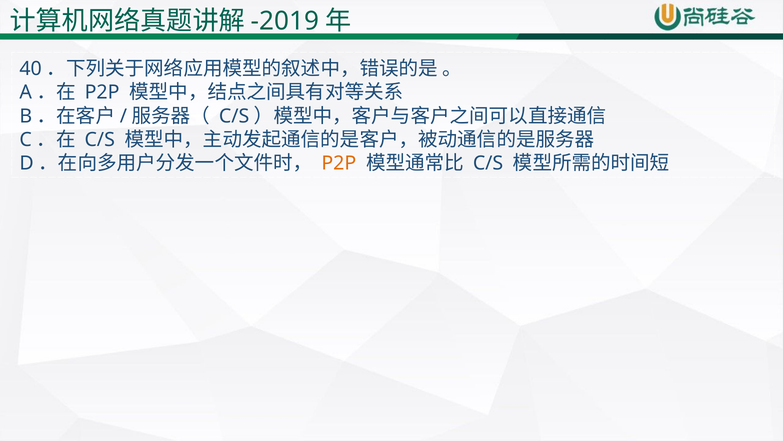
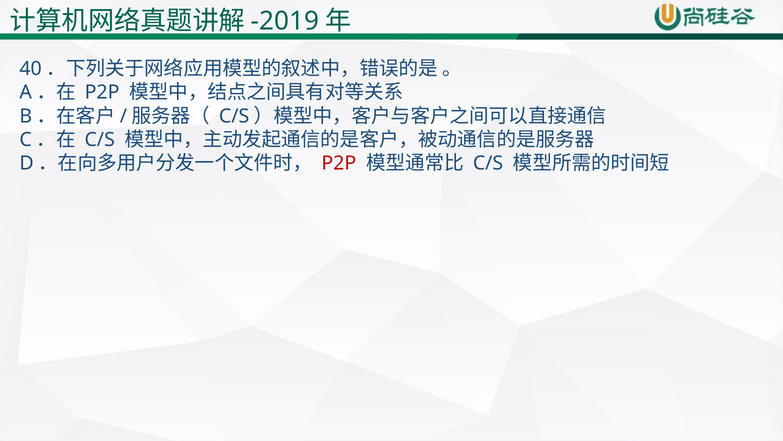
P2P at (339, 163) colour: orange -> red
